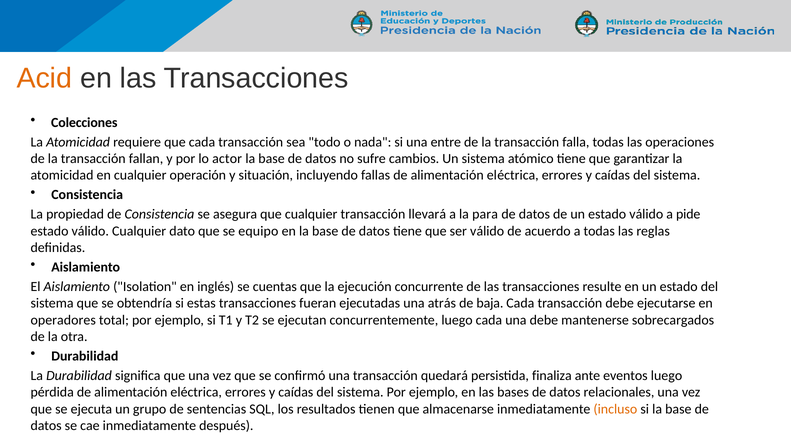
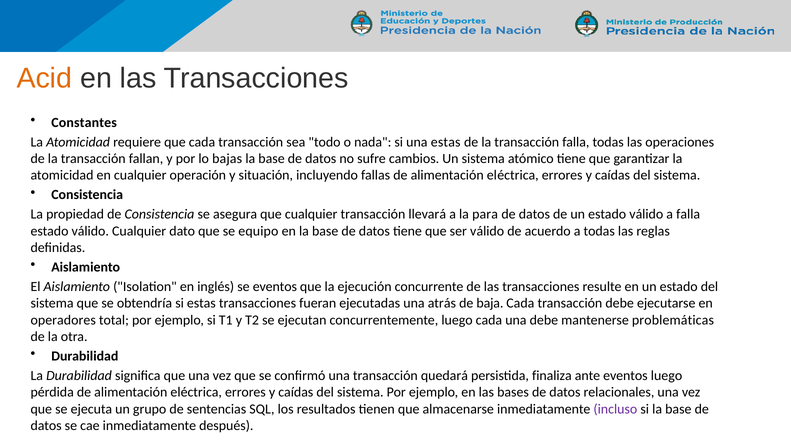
Colecciones: Colecciones -> Constantes
una entre: entre -> estas
actor: actor -> bajas
a pide: pide -> falla
se cuentas: cuentas -> eventos
sobrecargados: sobrecargados -> problemáticas
incluso colour: orange -> purple
